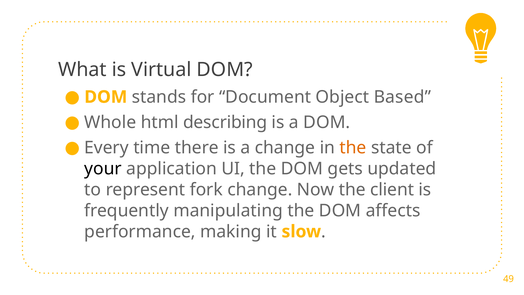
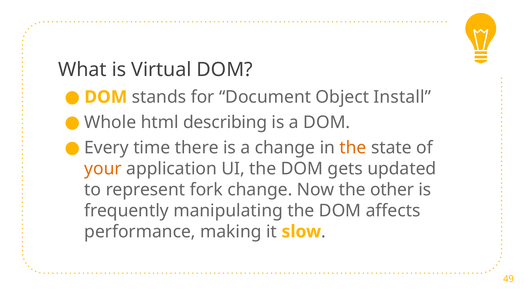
Based: Based -> Install
your colour: black -> orange
client: client -> other
